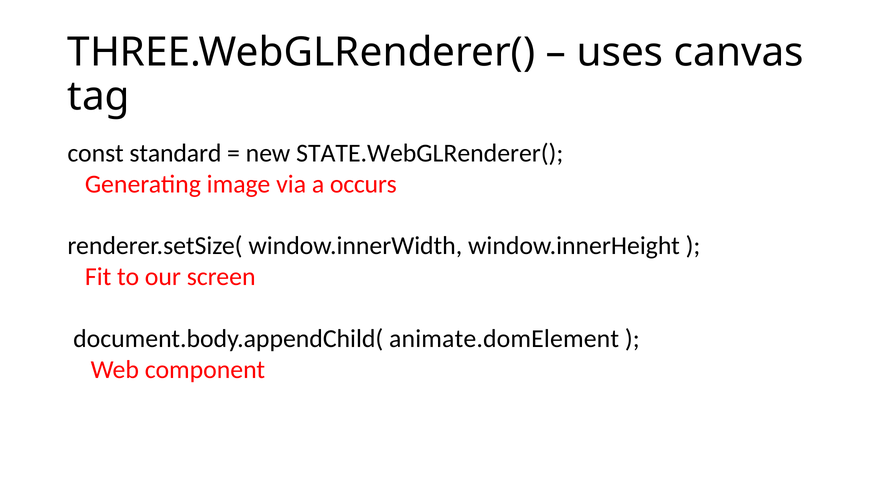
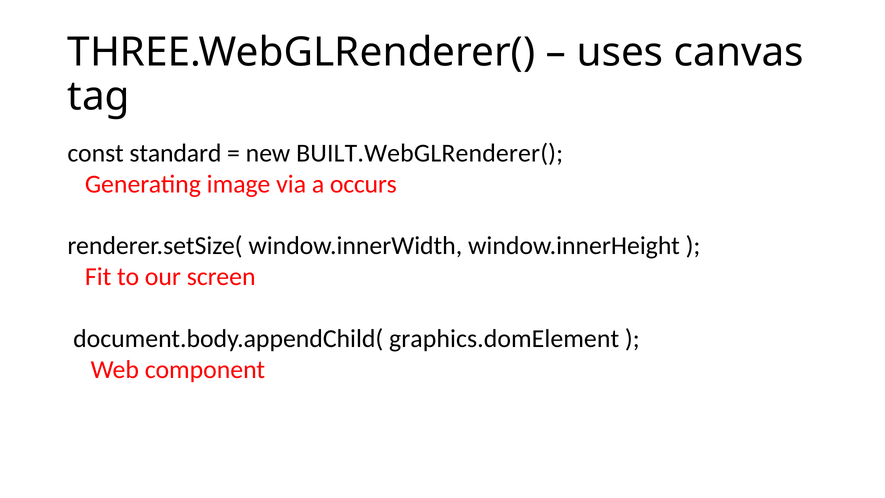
STATE.WebGLRenderer(: STATE.WebGLRenderer( -> BUILT.WebGLRenderer(
animate.domElement: animate.domElement -> graphics.domElement
